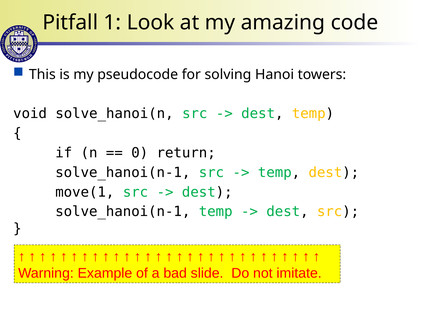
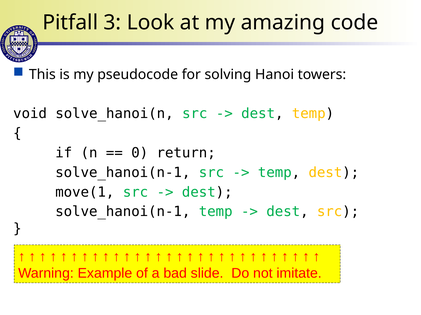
1: 1 -> 3
